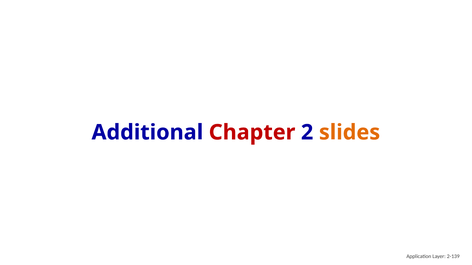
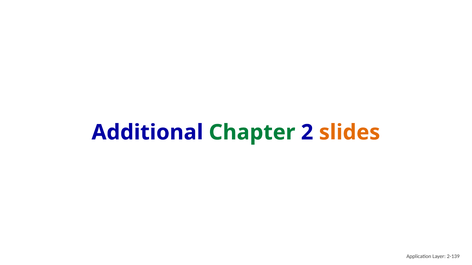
Chapter colour: red -> green
